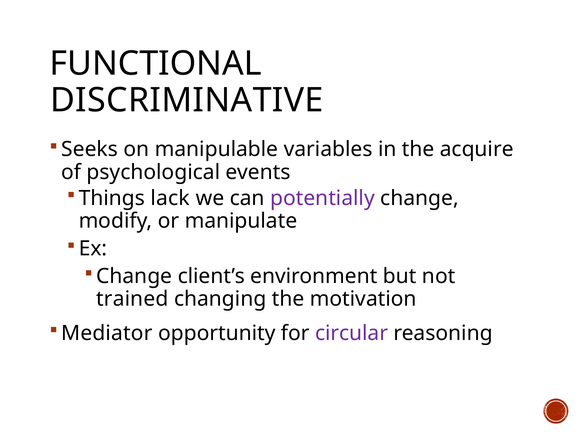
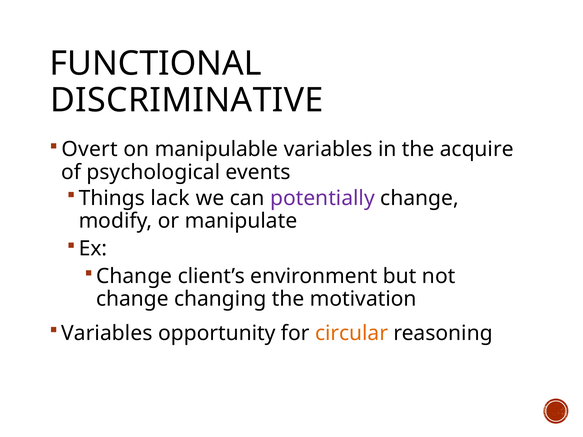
Seeks: Seeks -> Overt
trained at (132, 299): trained -> change
Mediator at (107, 333): Mediator -> Variables
circular colour: purple -> orange
